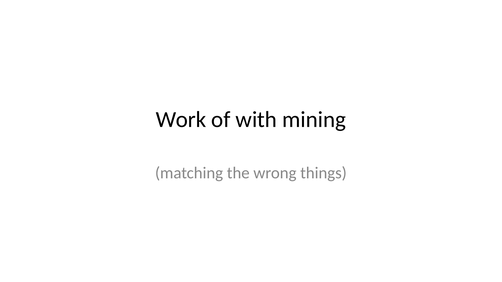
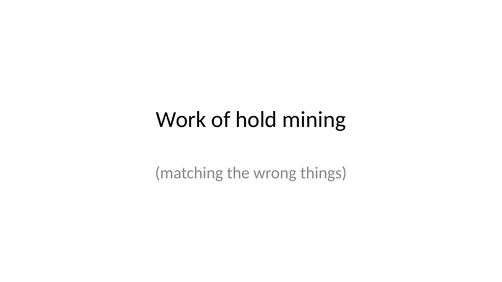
with: with -> hold
